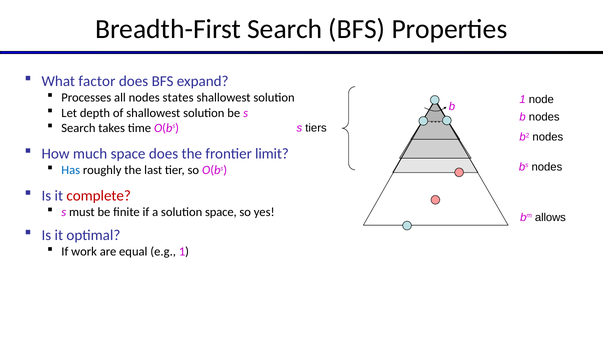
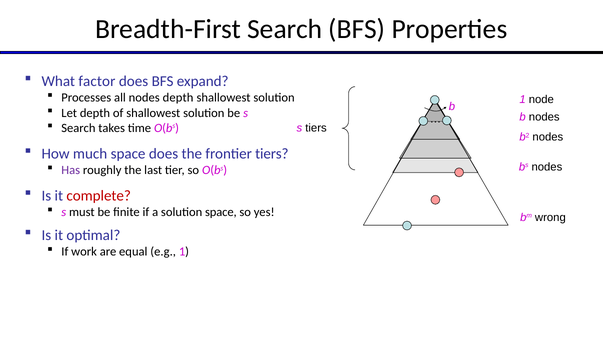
nodes states: states -> depth
frontier limit: limit -> tiers
Has colour: blue -> purple
allows: allows -> wrong
